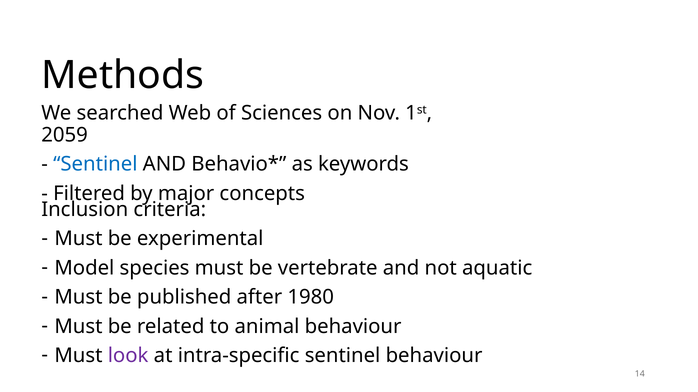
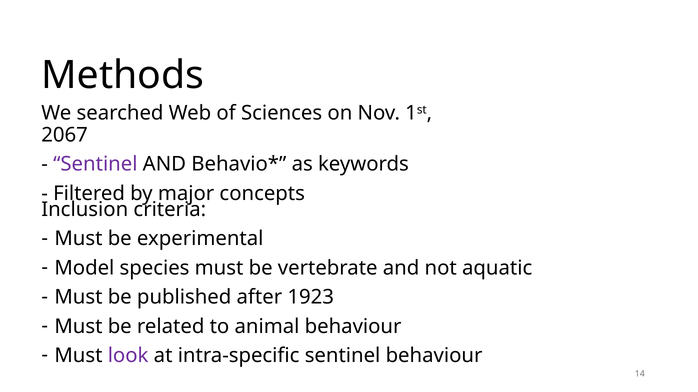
2059: 2059 -> 2067
Sentinel at (95, 164) colour: blue -> purple
1980: 1980 -> 1923
